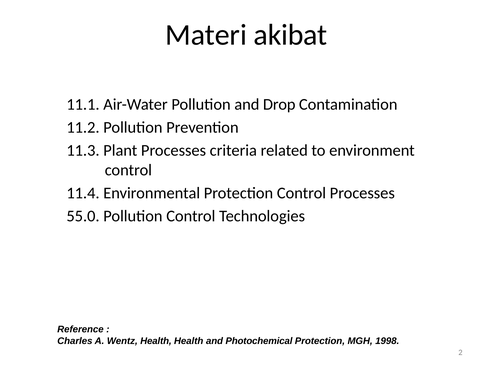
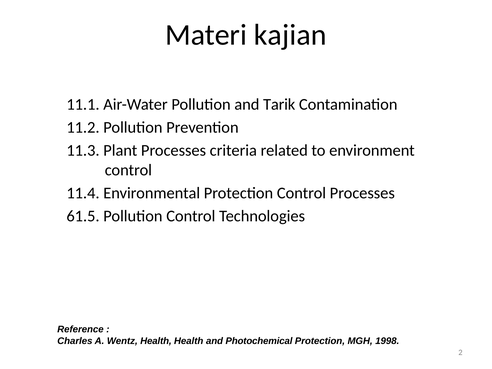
akibat: akibat -> kajian
Drop: Drop -> Tarik
55.0: 55.0 -> 61.5
